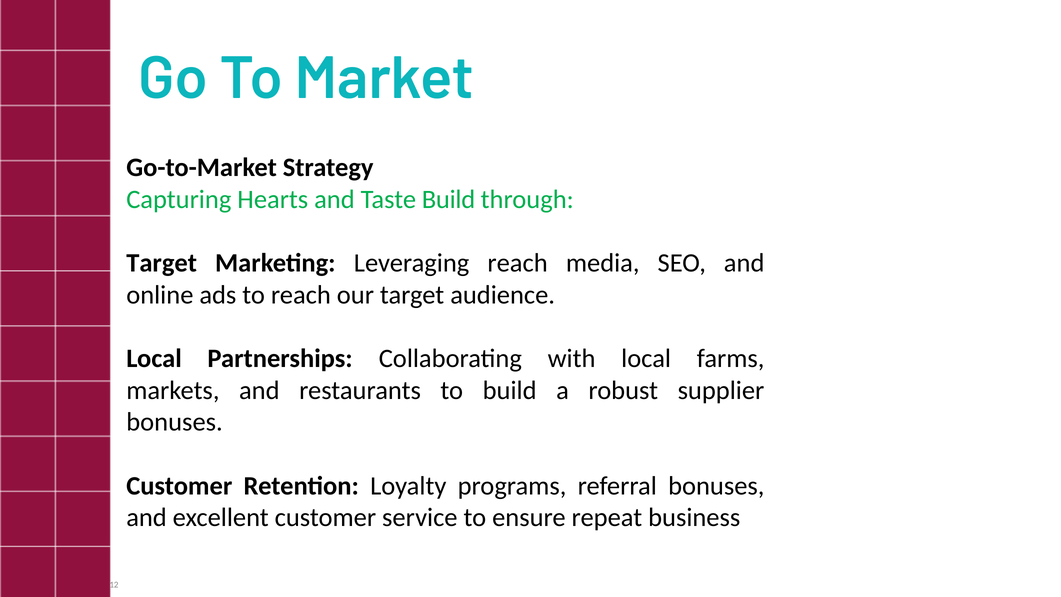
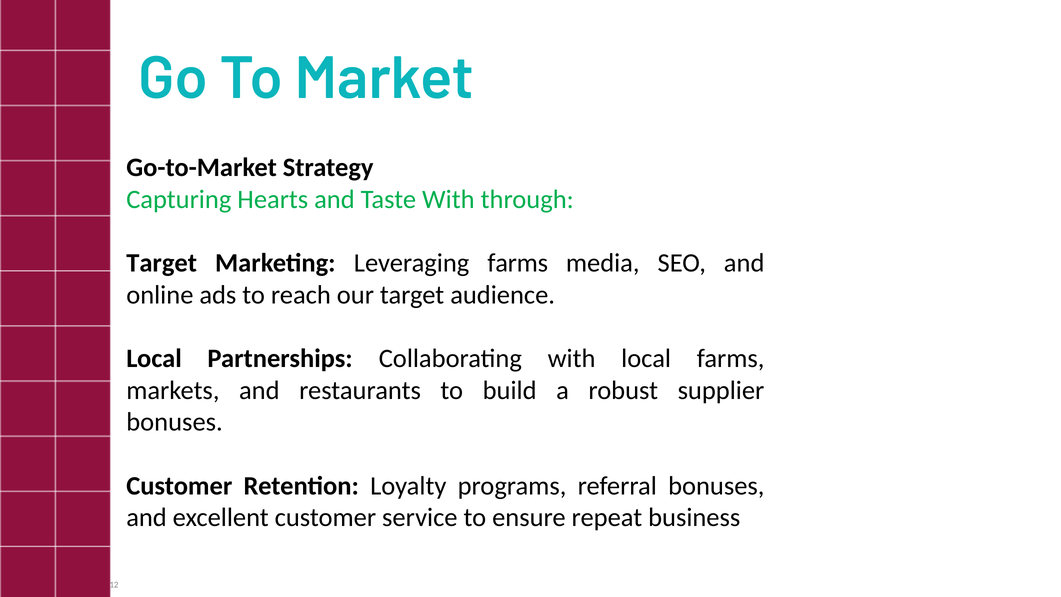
Taste Build: Build -> With
Leveraging reach: reach -> farms
